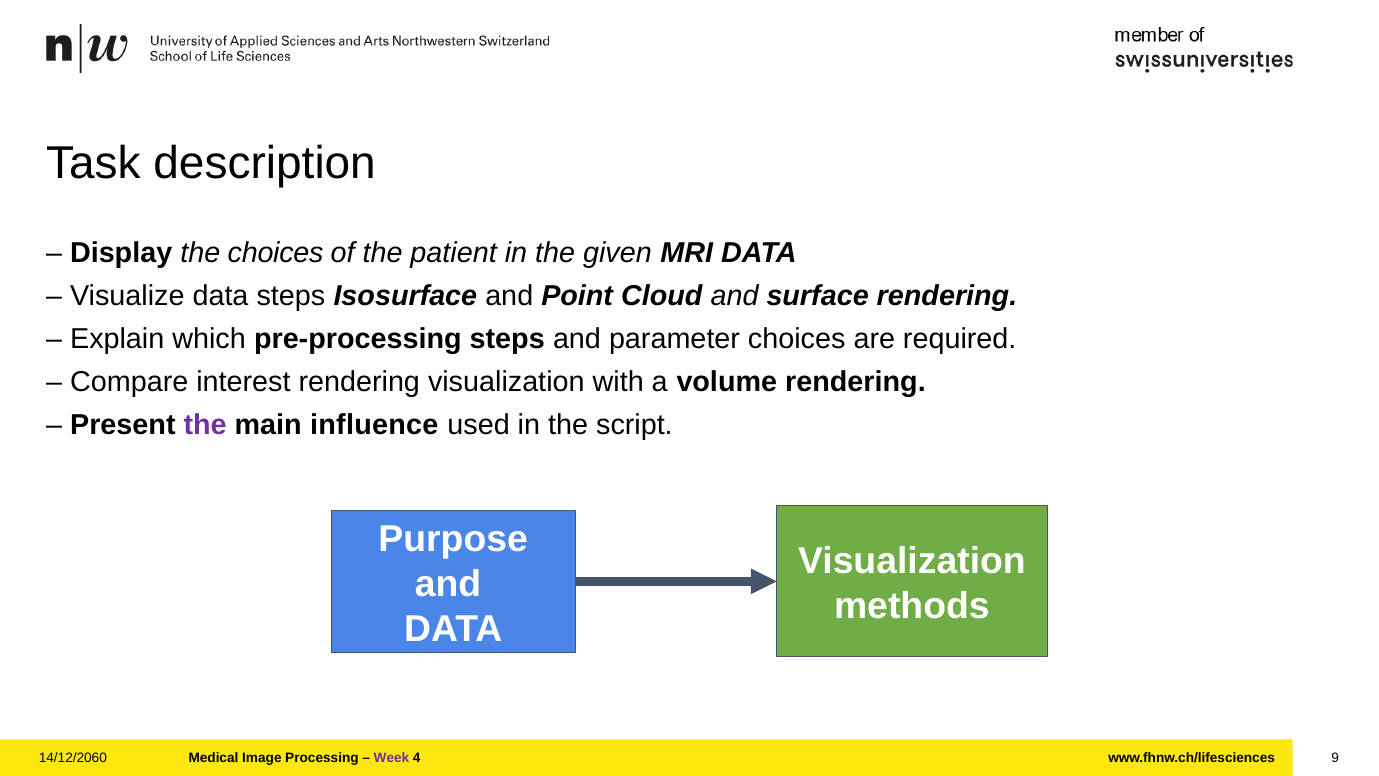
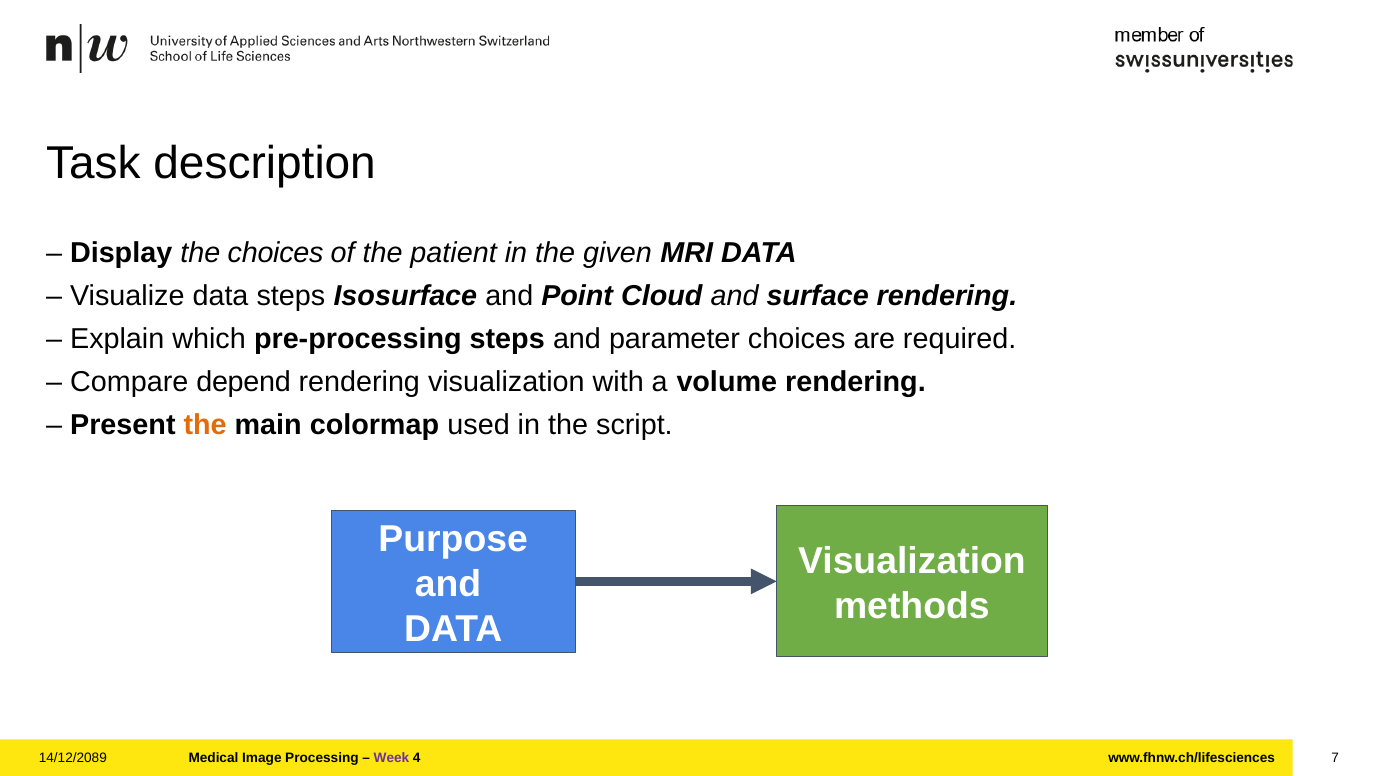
interest: interest -> depend
the at (205, 425) colour: purple -> orange
influence: influence -> colormap
14/12/2060: 14/12/2060 -> 14/12/2089
9: 9 -> 7
